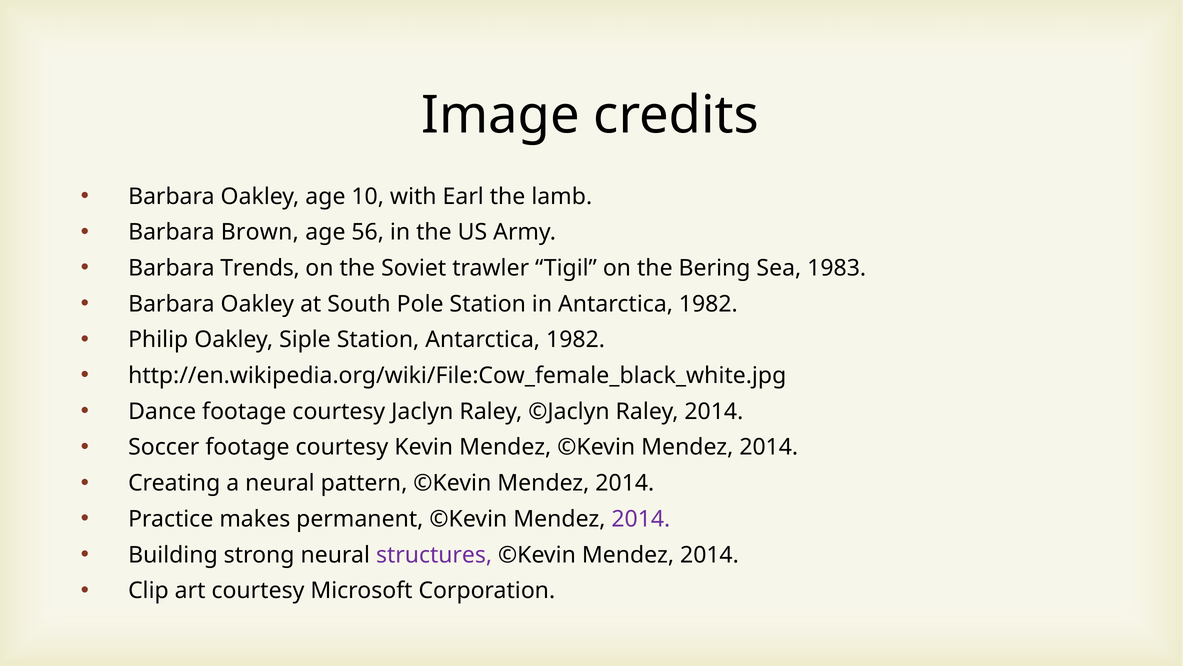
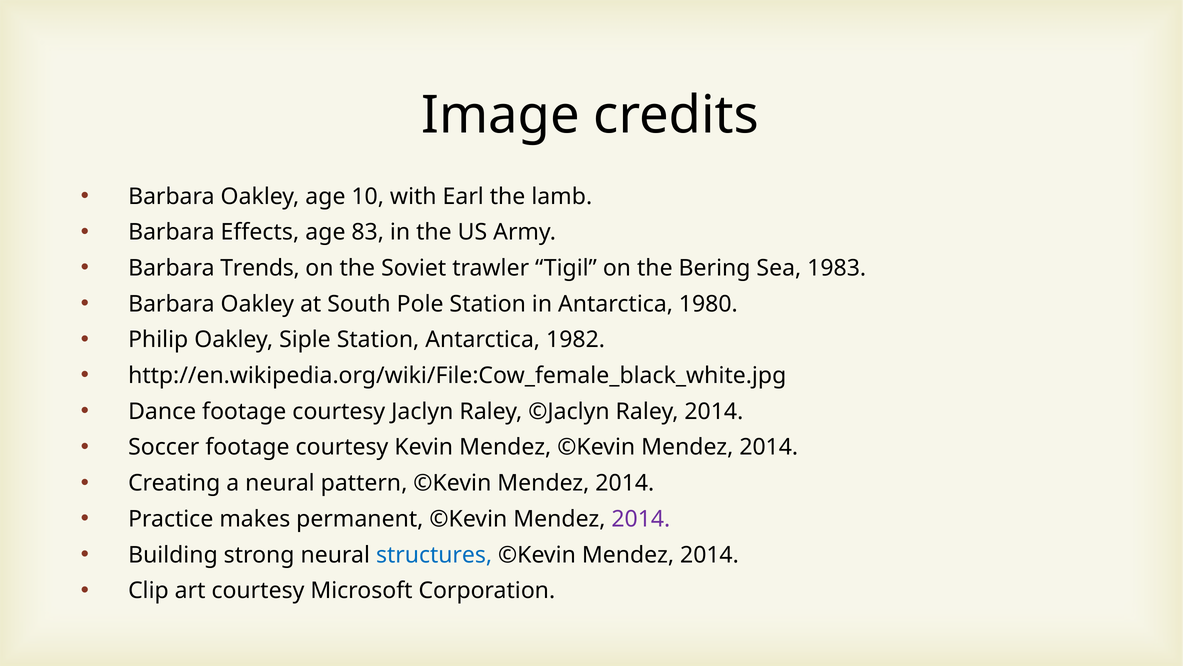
Brown: Brown -> Effects
56: 56 -> 83
in Antarctica 1982: 1982 -> 1980
structures colour: purple -> blue
